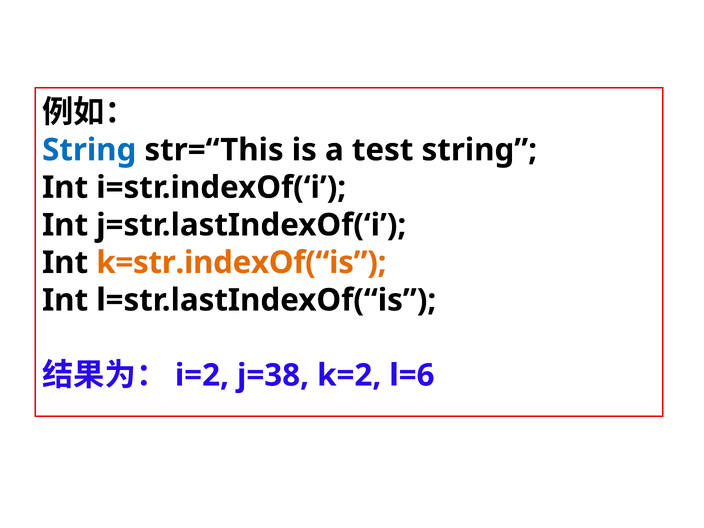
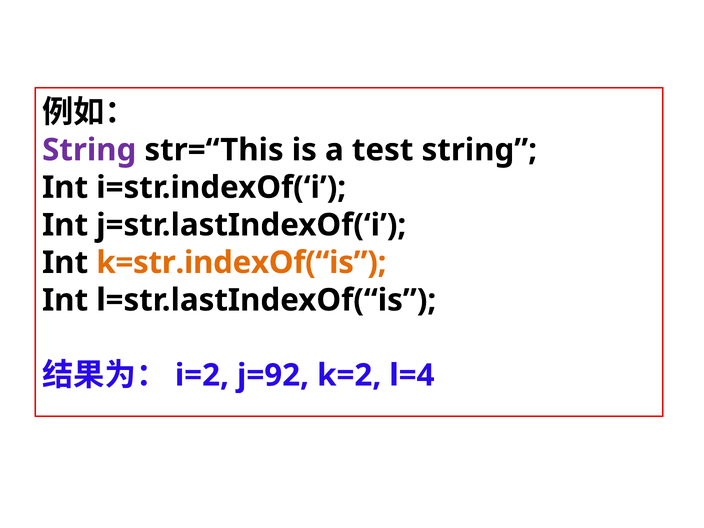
String at (89, 150) colour: blue -> purple
j=38: j=38 -> j=92
l=6: l=6 -> l=4
